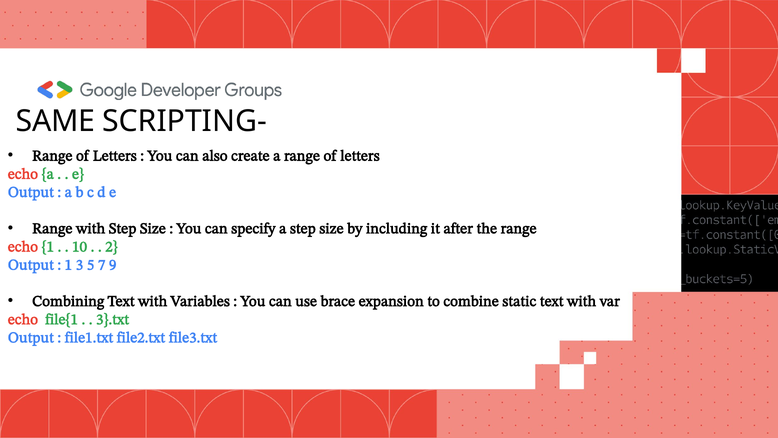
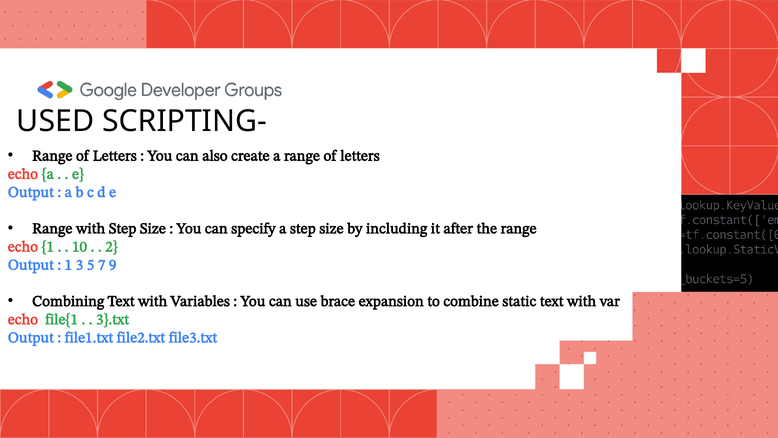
SAME: SAME -> USED
